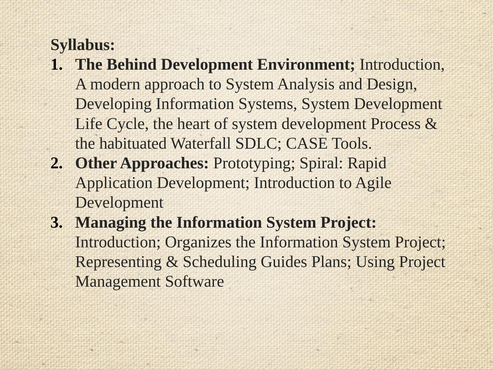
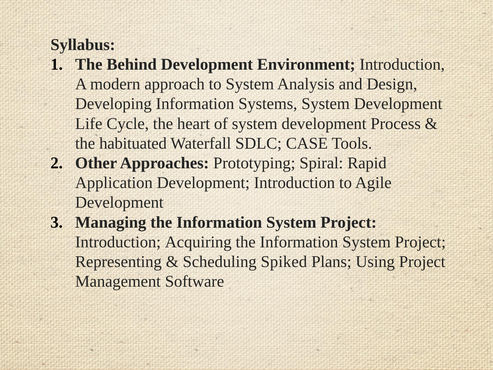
Organizes: Organizes -> Acquiring
Guides: Guides -> Spiked
